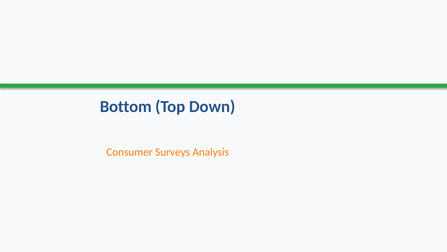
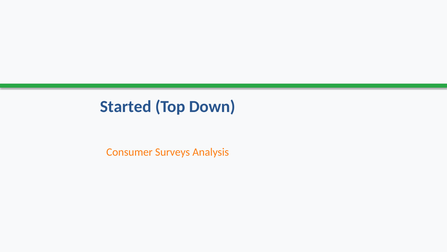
Bottom: Bottom -> Started
